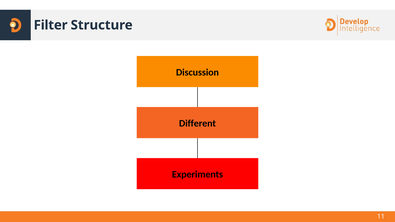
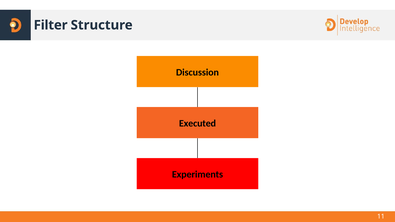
Different: Different -> Executed
